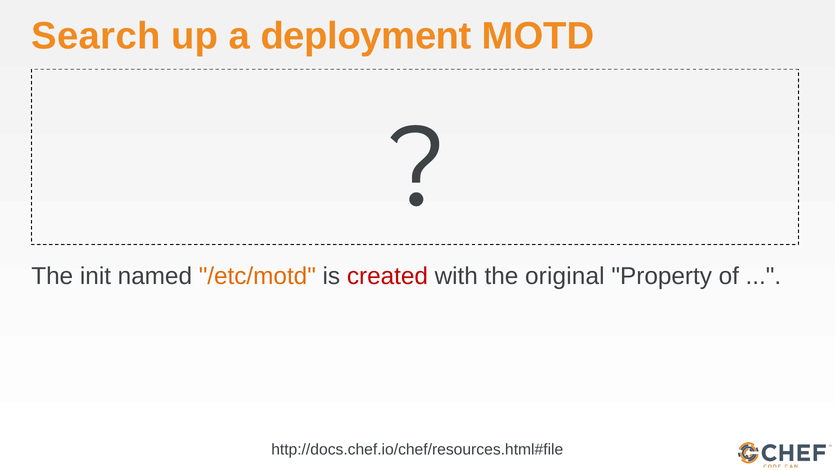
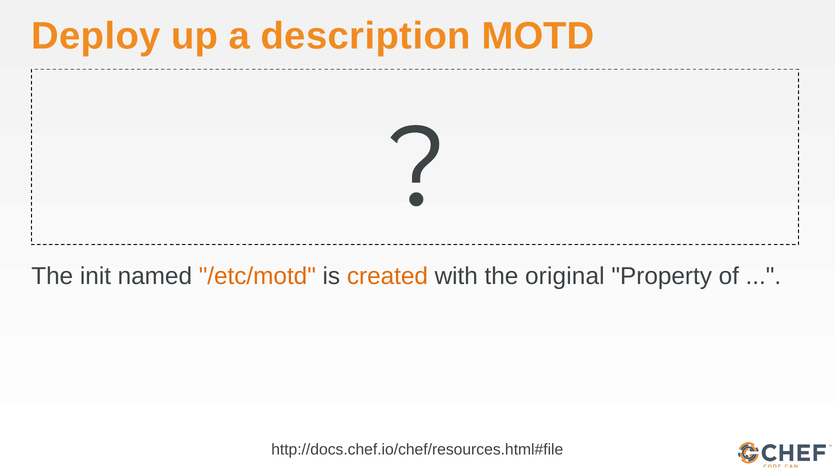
Search: Search -> Deploy
deployment: deployment -> description
created colour: red -> orange
